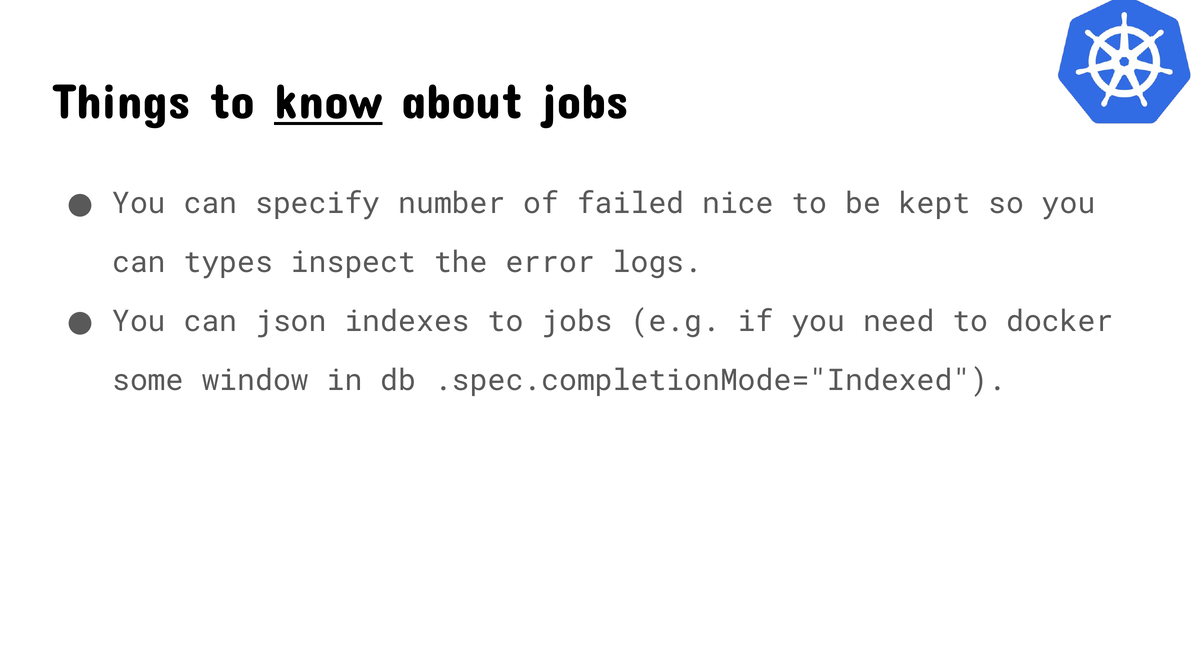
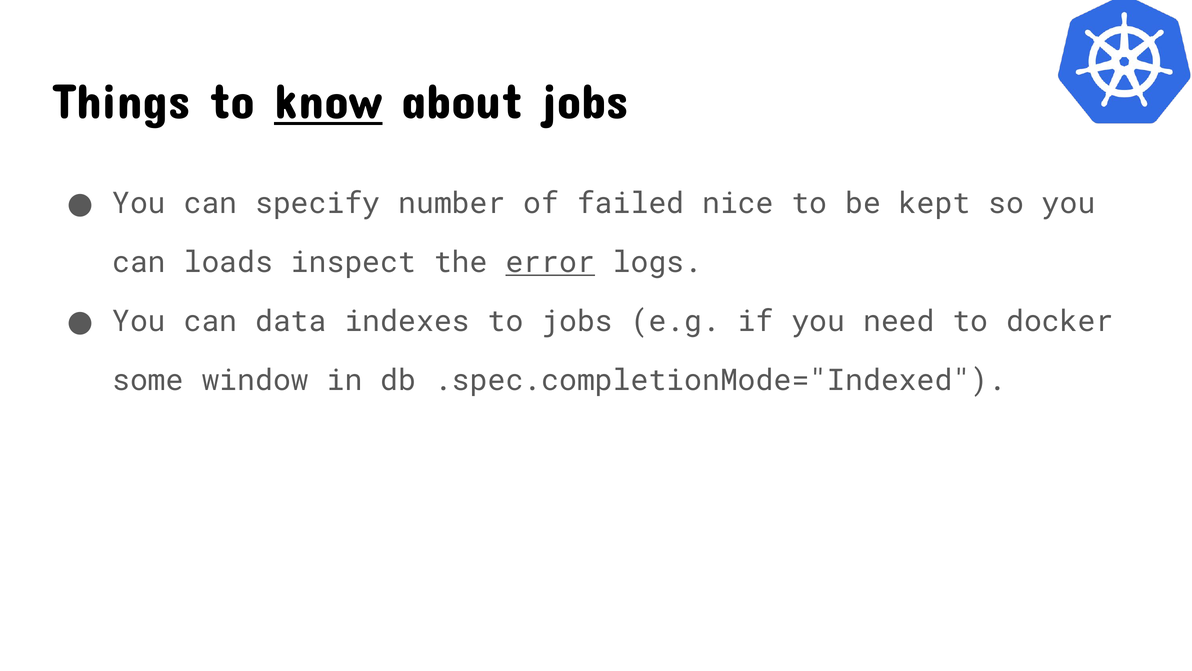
types: types -> loads
error underline: none -> present
json: json -> data
